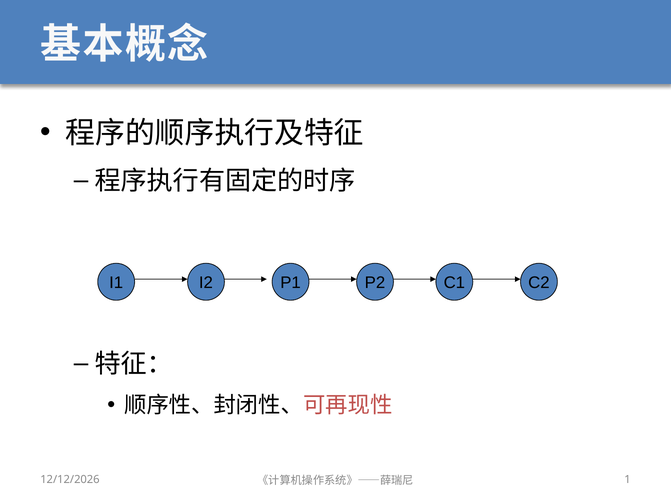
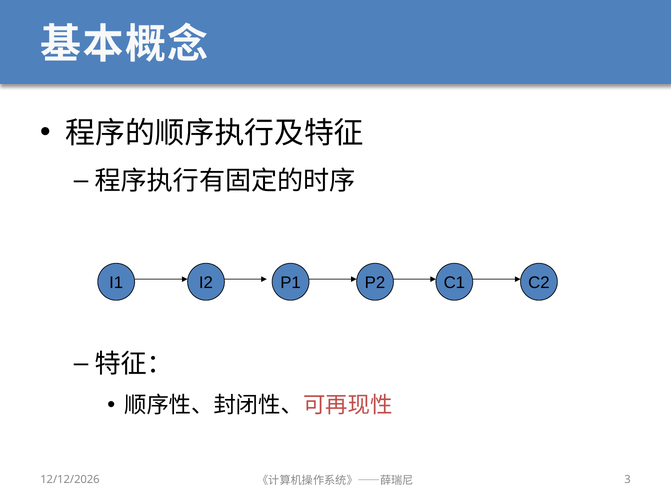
1: 1 -> 3
